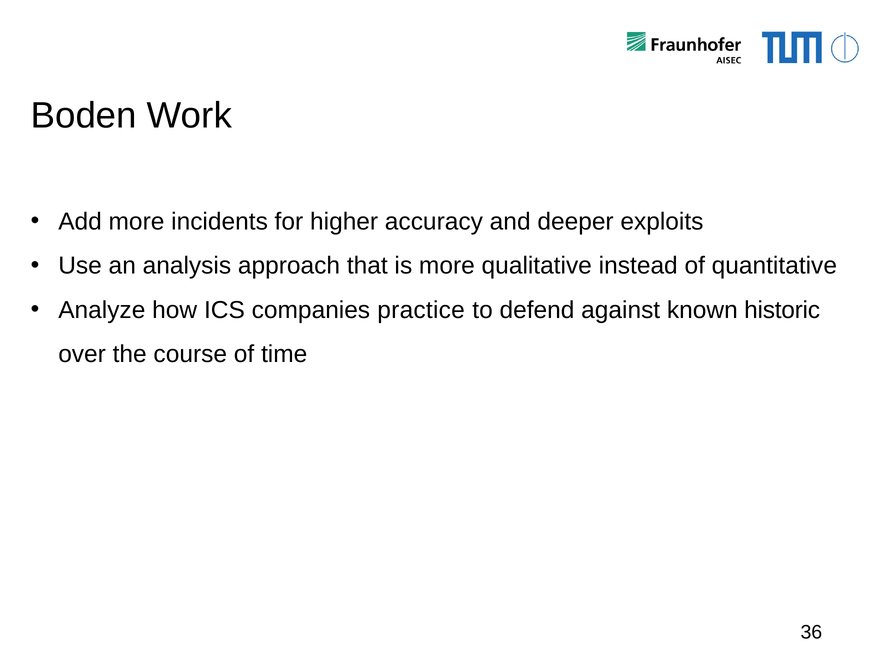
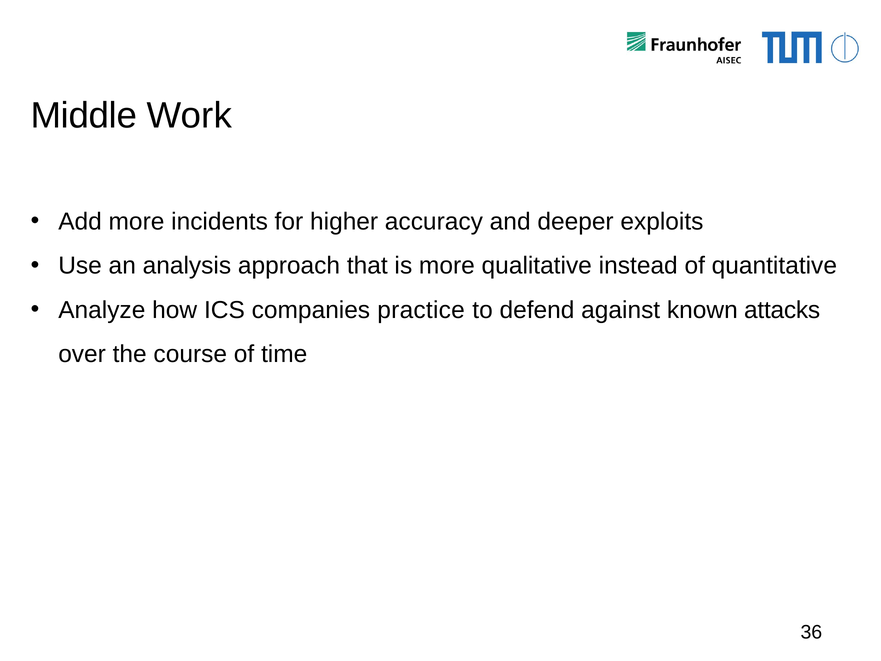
Boden: Boden -> Middle
historic: historic -> attacks
